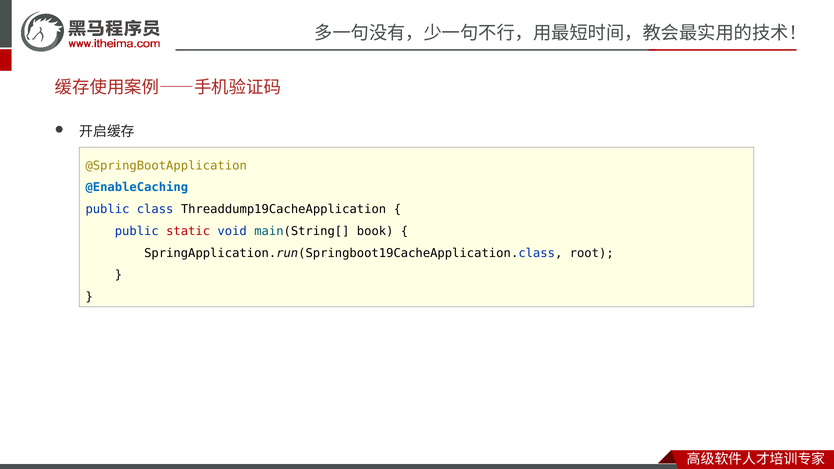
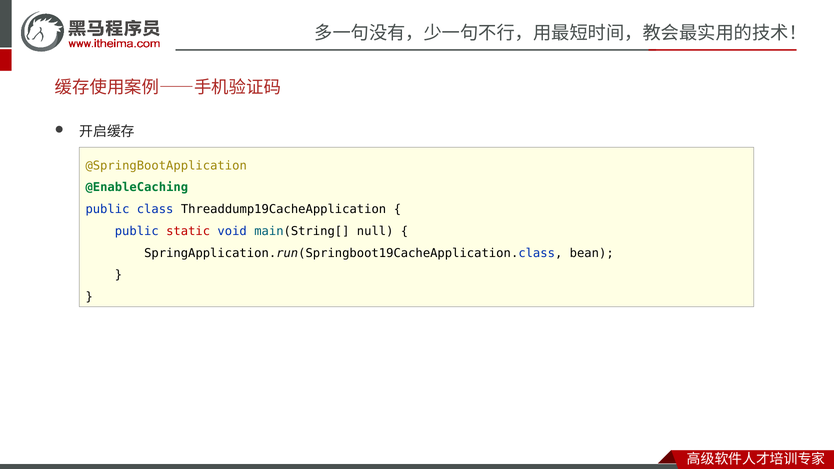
@EnableCaching colour: blue -> green
book: book -> null
root: root -> bean
